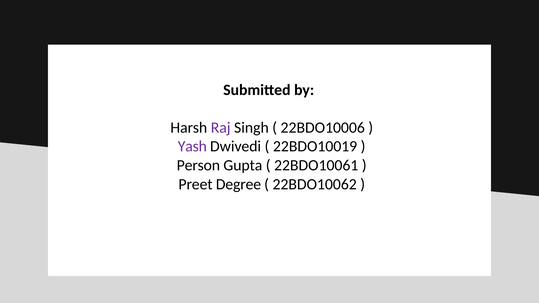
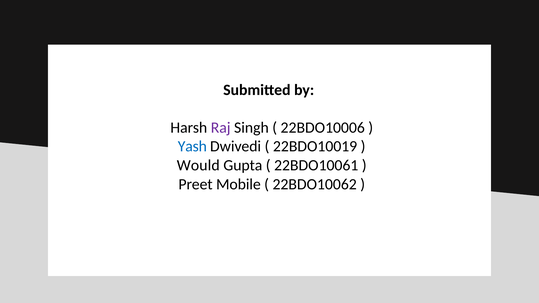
Yash colour: purple -> blue
Person: Person -> Would
Degree: Degree -> Mobile
